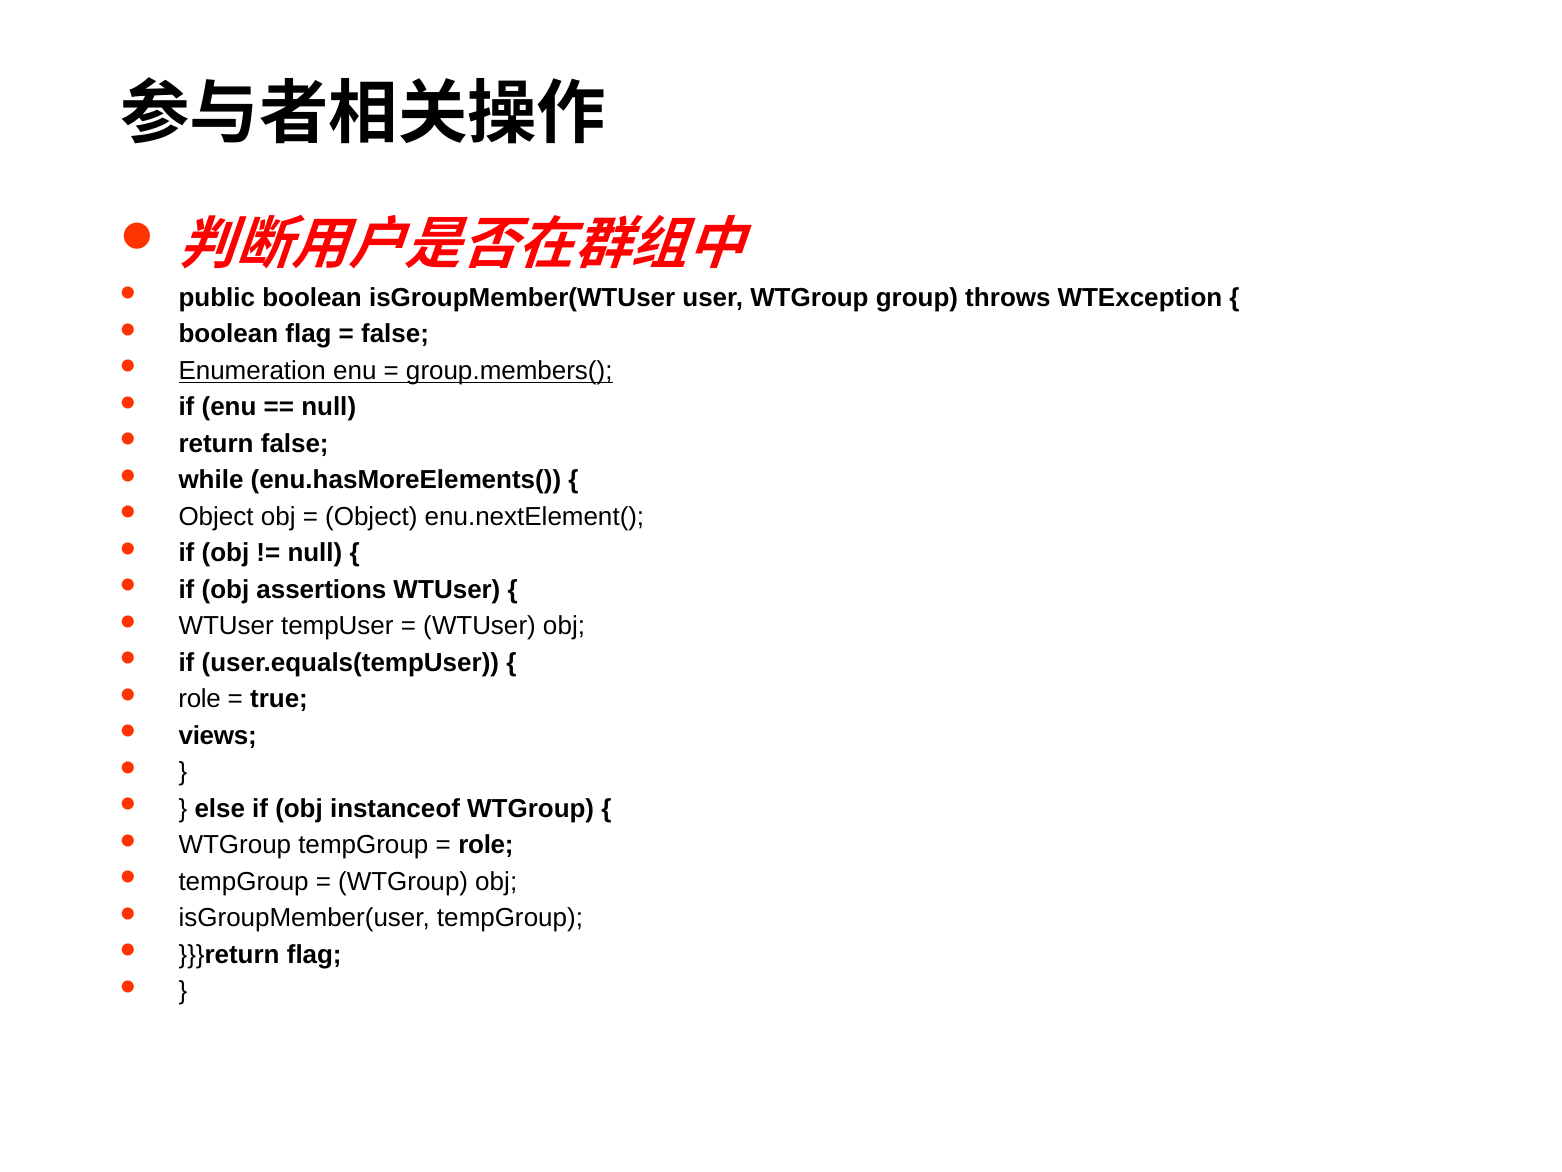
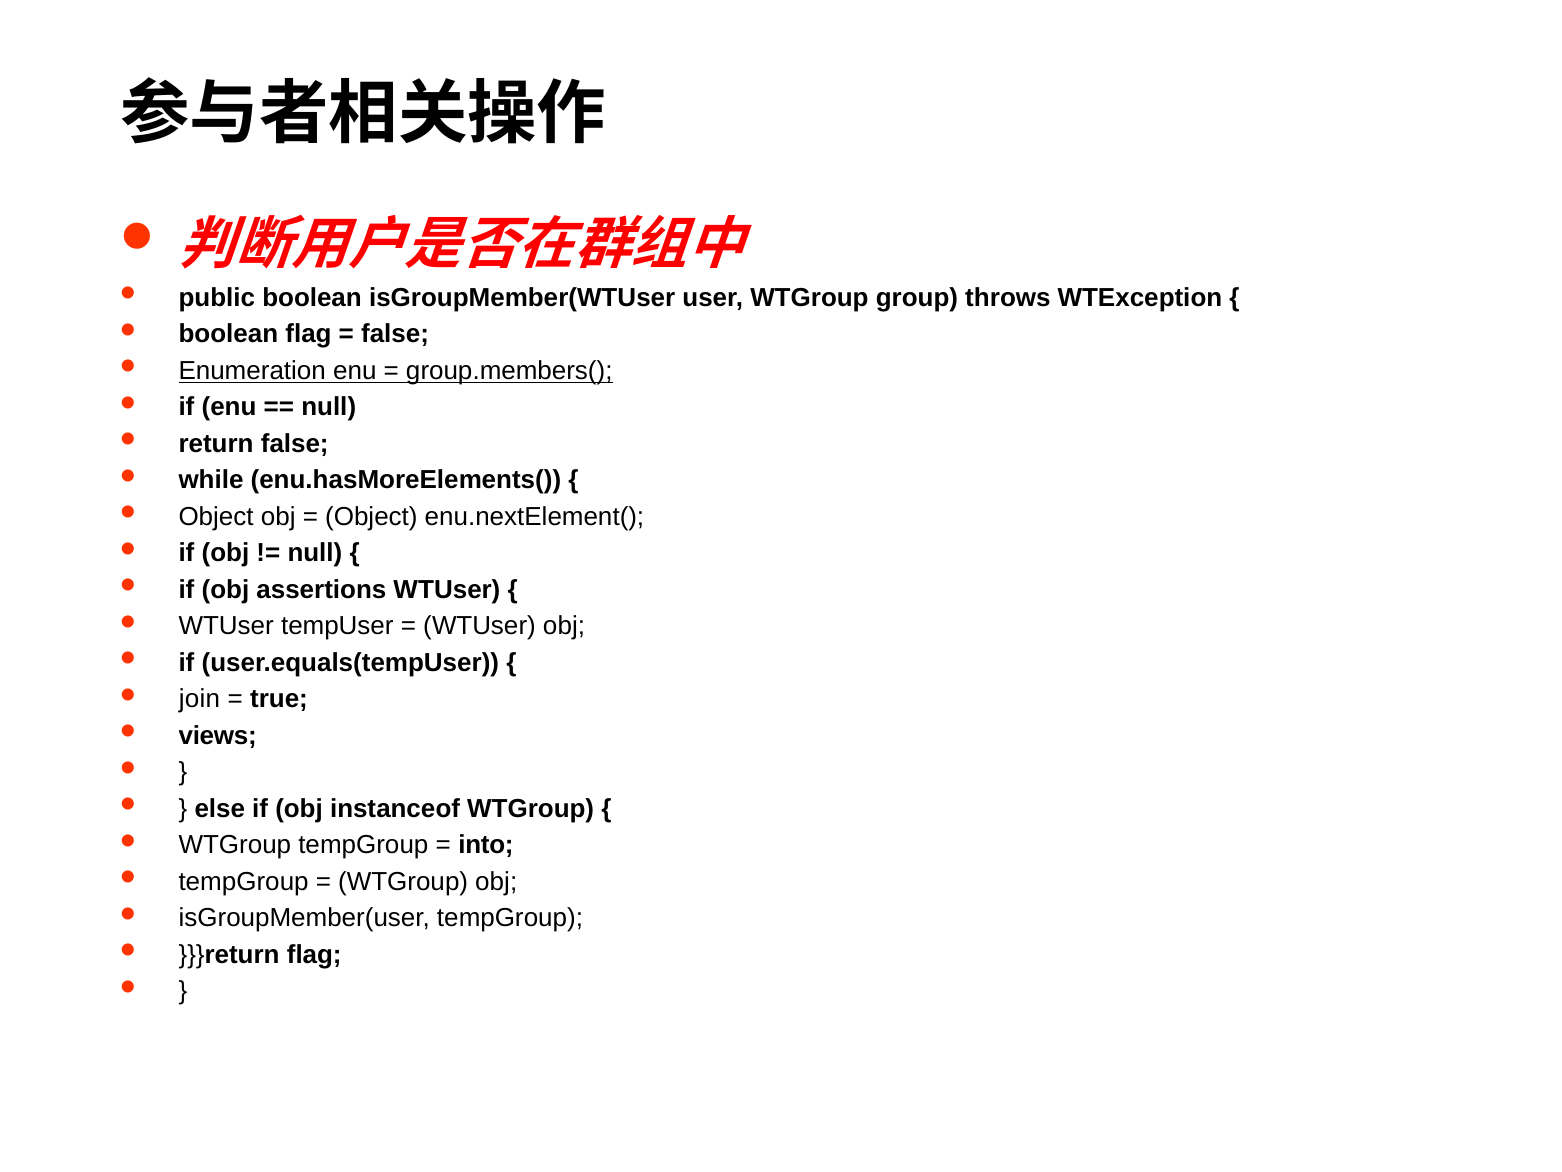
role at (200, 699): role -> join
role at (486, 845): role -> into
